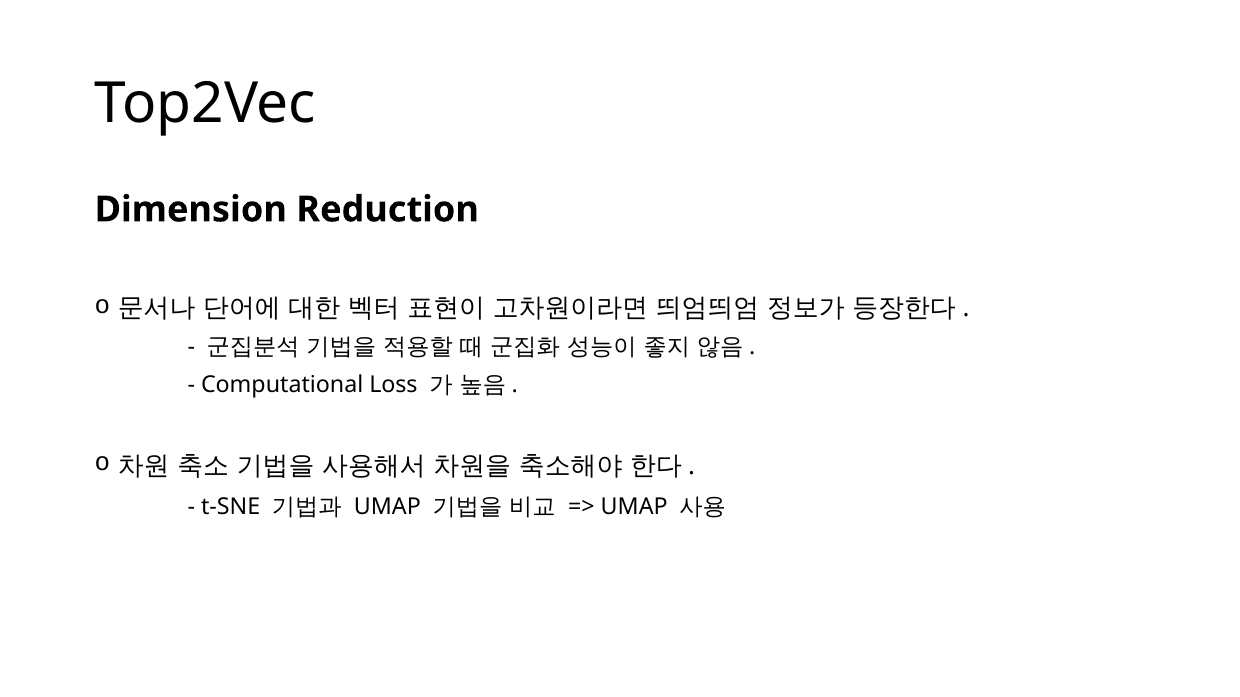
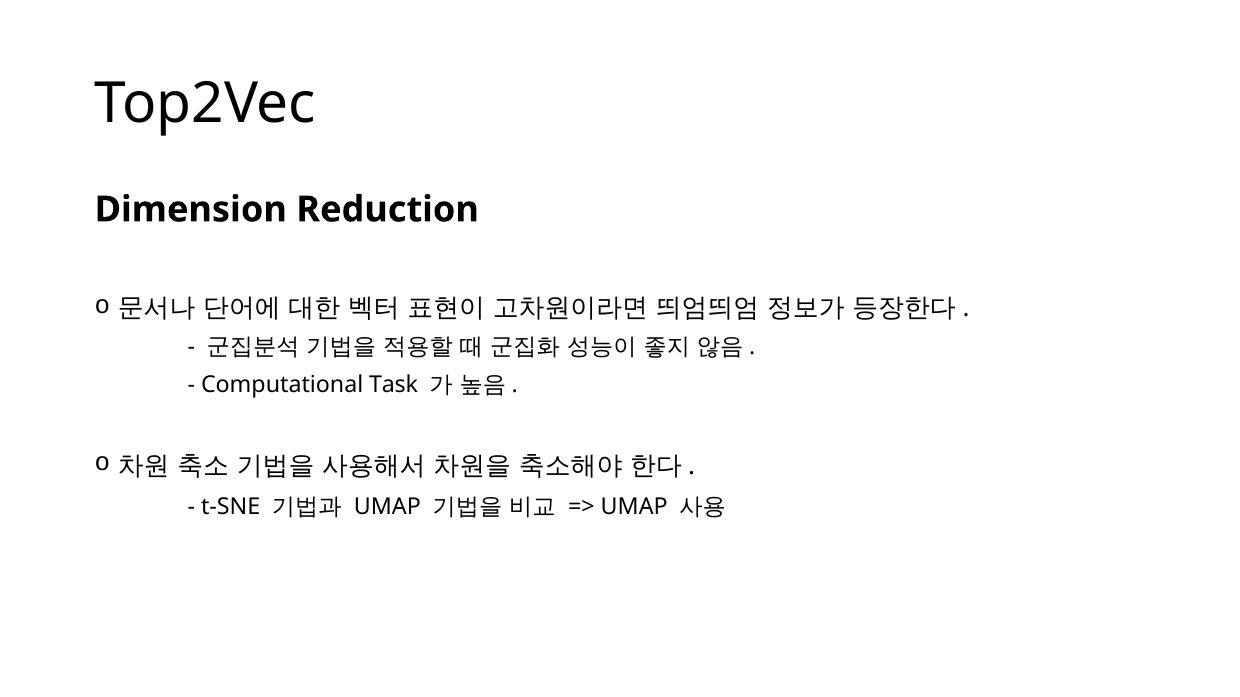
Loss: Loss -> Task
